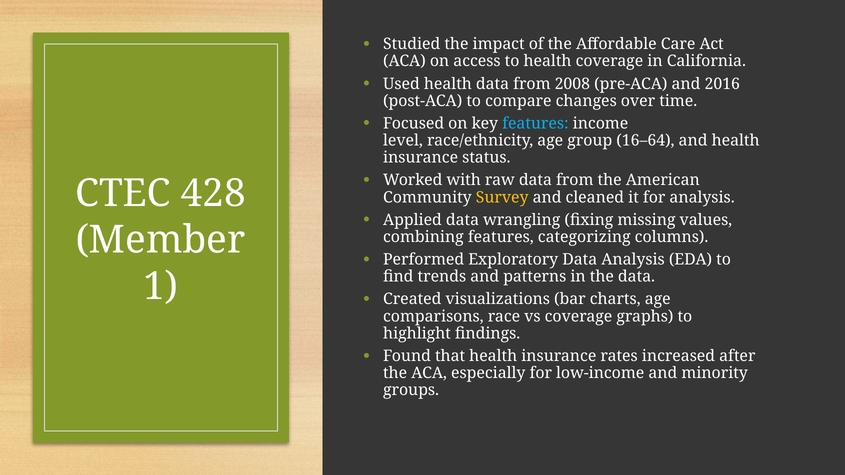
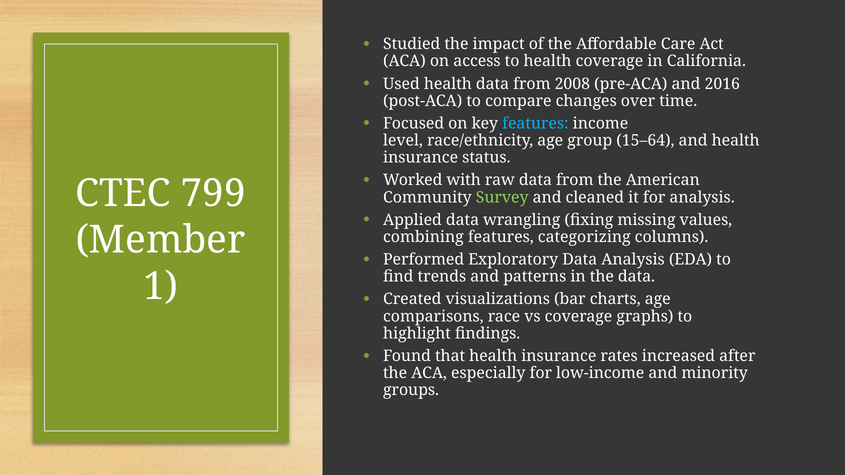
16–64: 16–64 -> 15–64
428: 428 -> 799
Survey colour: yellow -> light green
